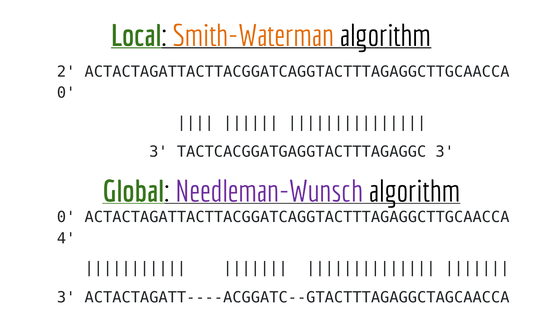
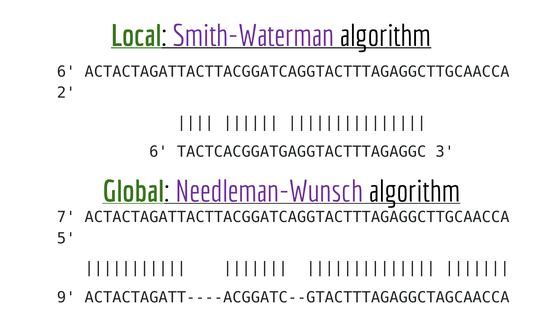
Smith-Waterman colour: orange -> purple
2 at (66, 72): 2 -> 6
0 at (66, 93): 0 -> 2
3 at (158, 152): 3 -> 6
0 at (66, 217): 0 -> 7
4: 4 -> 5
3 at (66, 297): 3 -> 9
